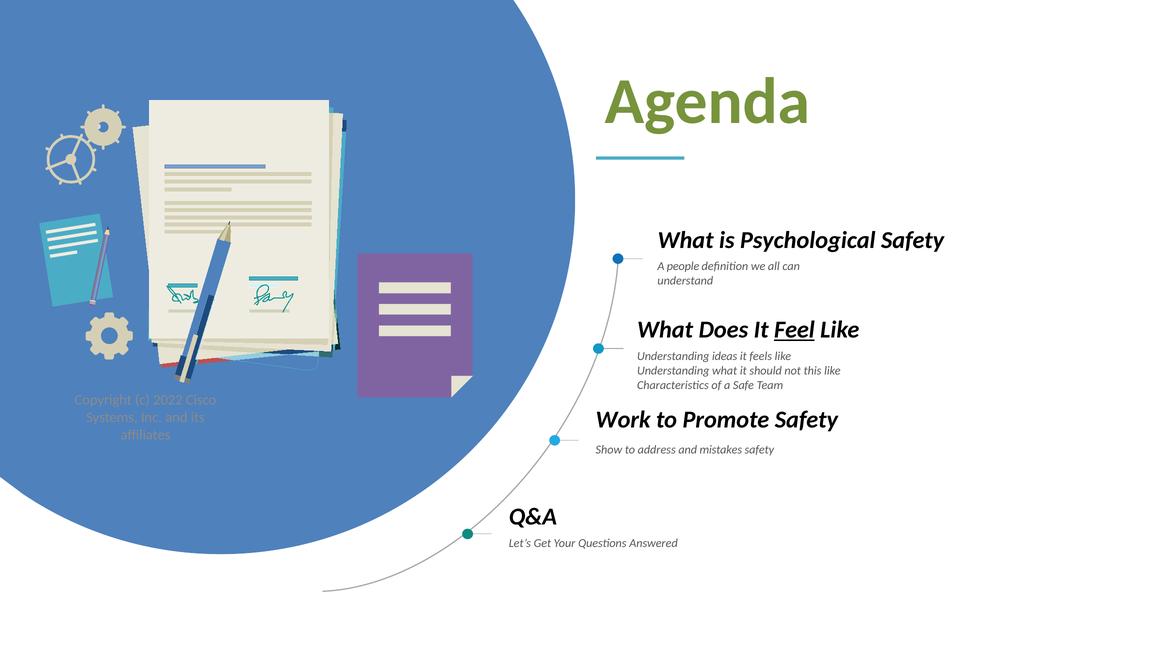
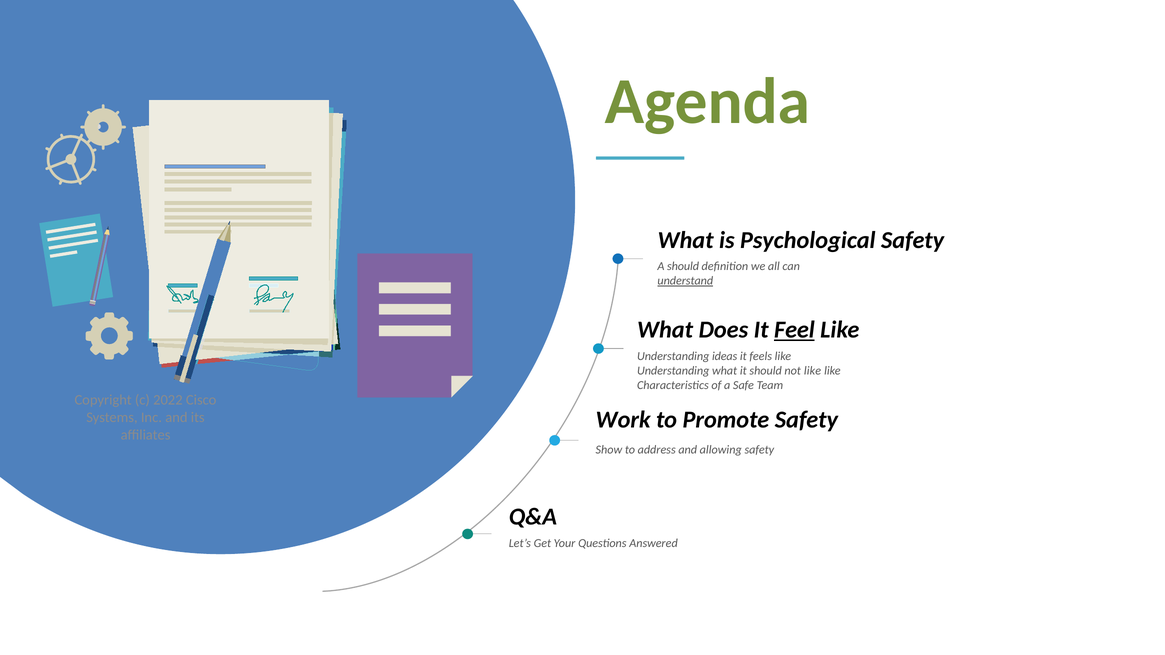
A people: people -> should
understand underline: none -> present
not this: this -> like
mistakes: mistakes -> allowing
